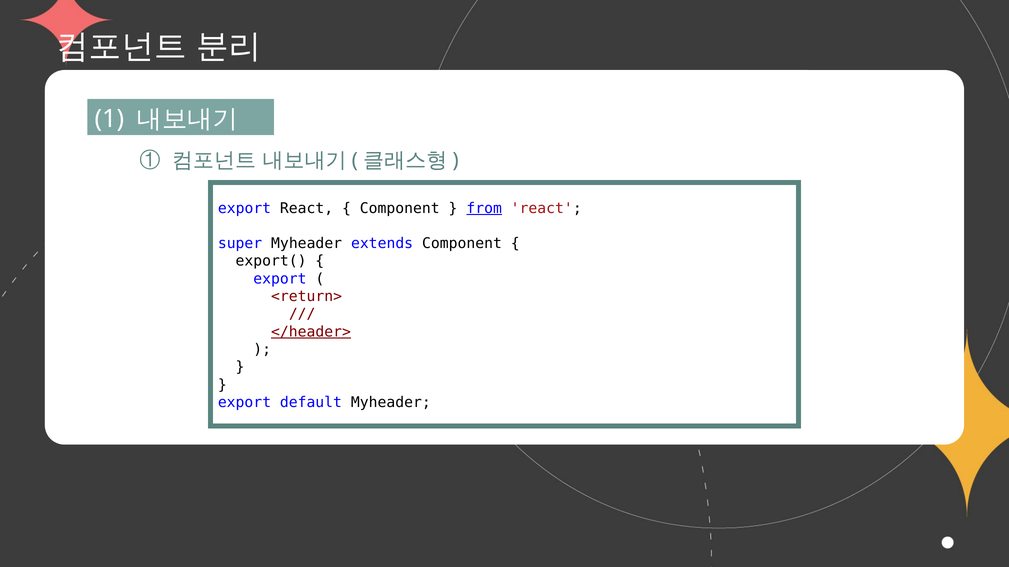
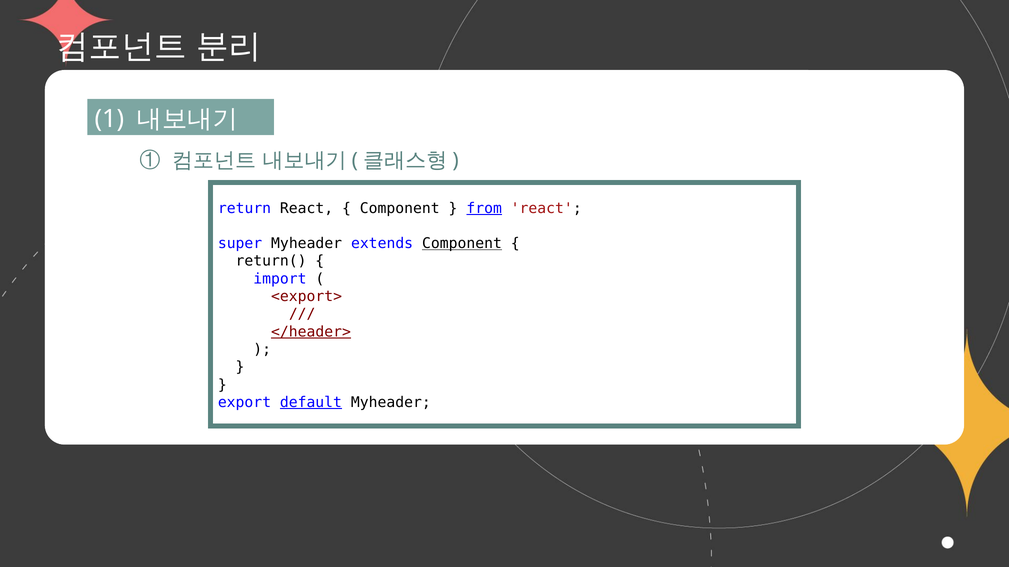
export at (245, 208): export -> return
Component at (462, 244) underline: none -> present
export(: export( -> return(
export at (280, 279): export -> import
<return>: <return> -> <export>
default underline: none -> present
